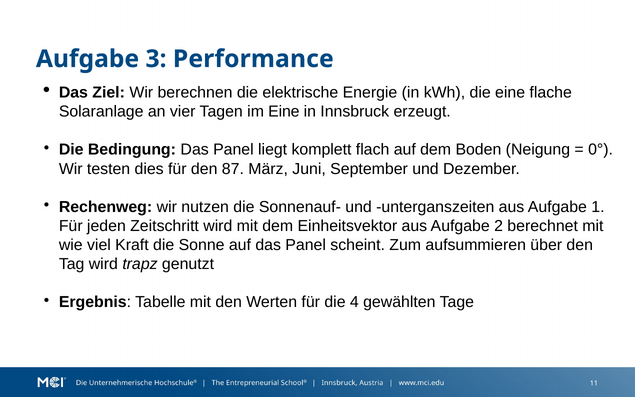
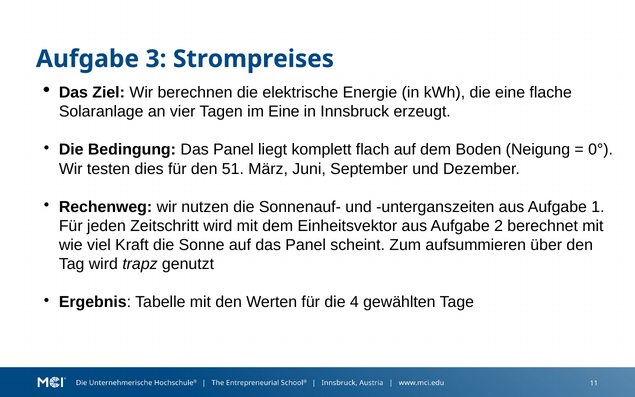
Performance: Performance -> Strompreises
87: 87 -> 51
